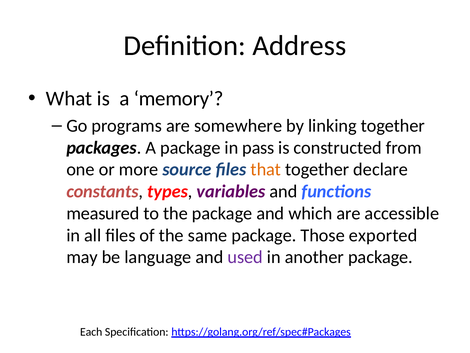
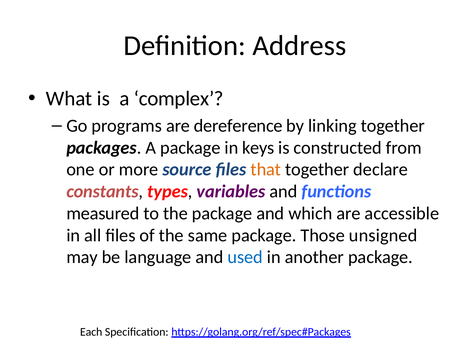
memory: memory -> complex
somewhere: somewhere -> dereference
pass: pass -> keys
exported: exported -> unsigned
used colour: purple -> blue
